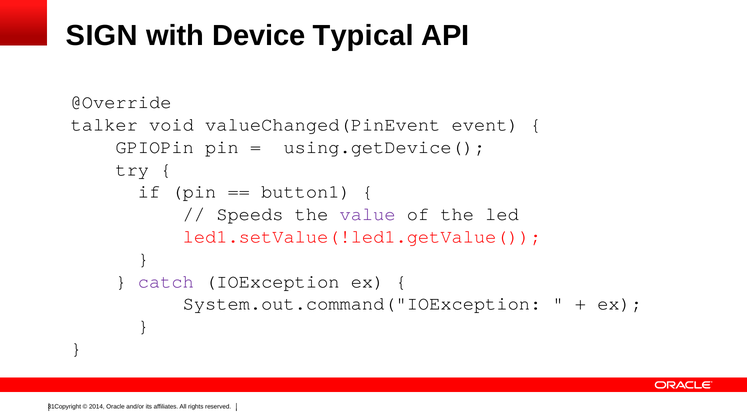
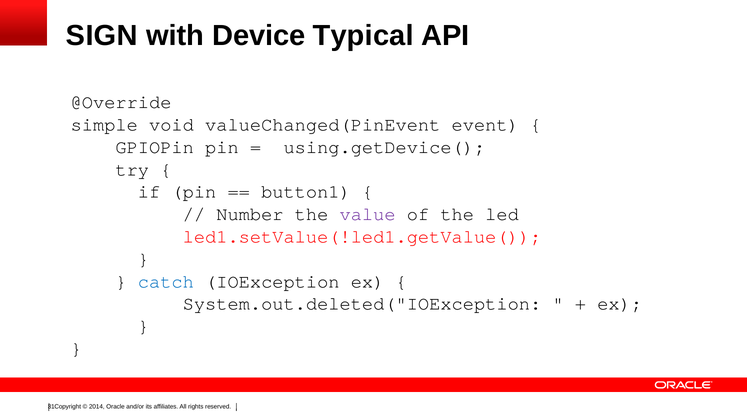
talker: talker -> simple
Speeds: Speeds -> Number
catch colour: purple -> blue
System.out.command("IOException: System.out.command("IOException -> System.out.deleted("IOException
